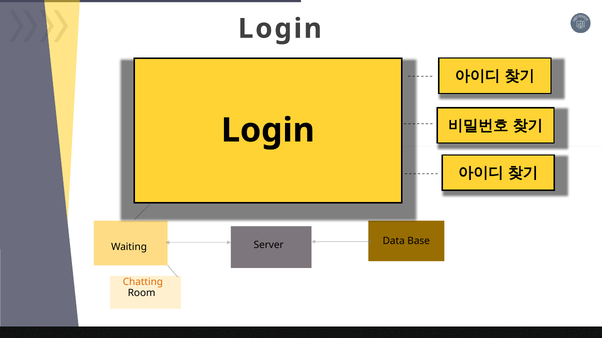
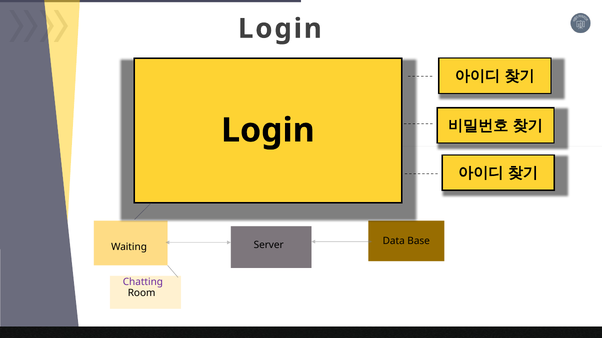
Chatting colour: orange -> purple
